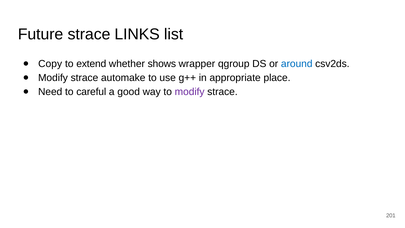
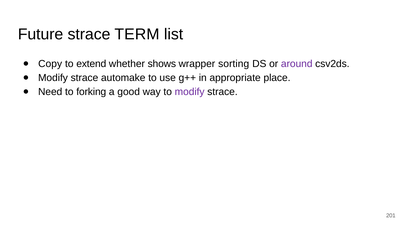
LINKS: LINKS -> TERM
qgroup: qgroup -> sorting
around colour: blue -> purple
careful: careful -> forking
